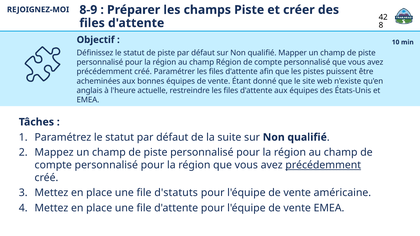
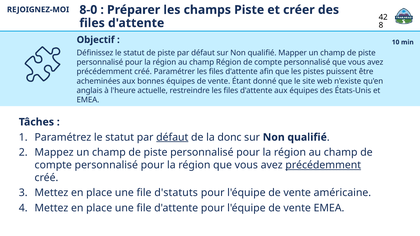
8-9: 8-9 -> 8-0
défaut at (172, 137) underline: none -> present
suite: suite -> donc
